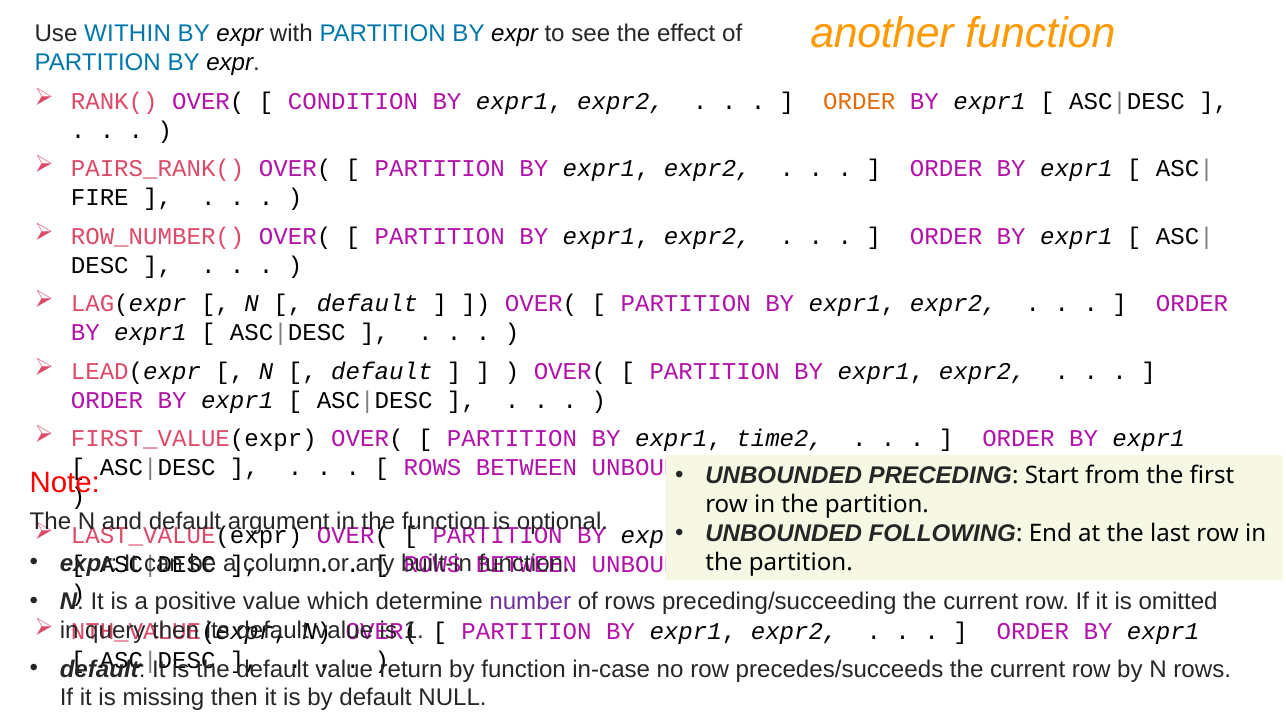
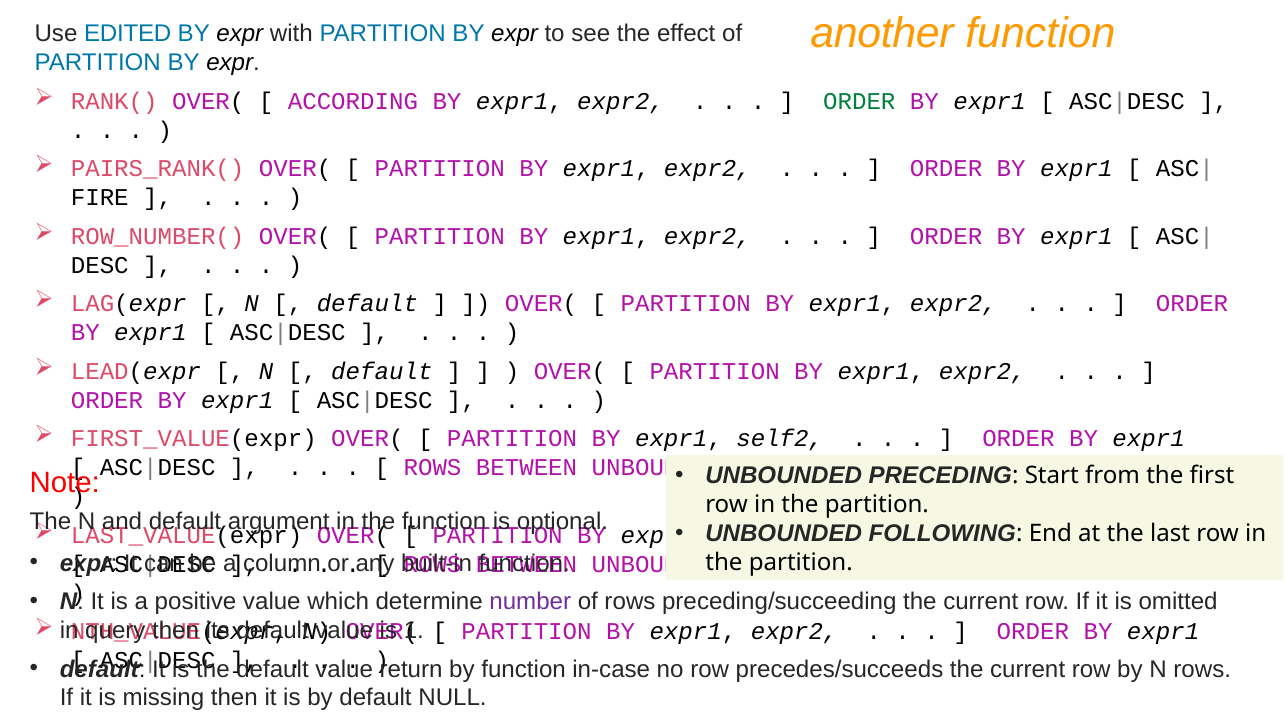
WITHIN: WITHIN -> EDITED
CONDITION: CONDITION -> ACCORDING
ORDER at (859, 102) colour: orange -> green
time2: time2 -> self2
